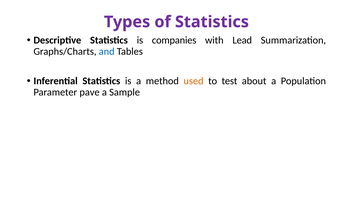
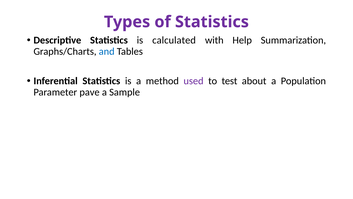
companies: companies -> calculated
Lead: Lead -> Help
used colour: orange -> purple
